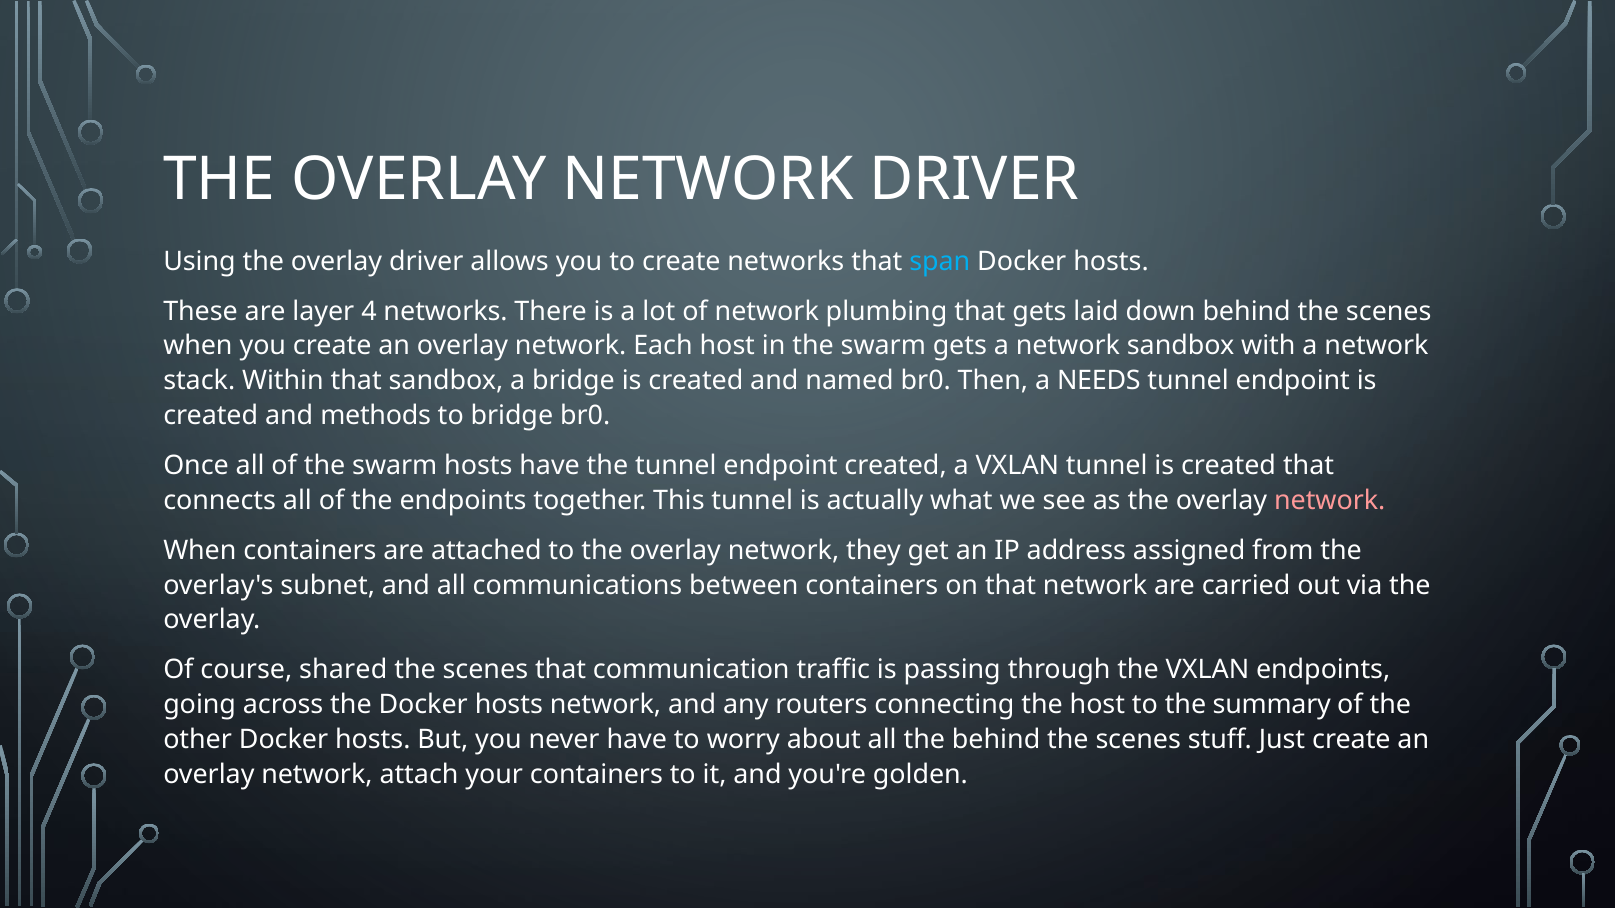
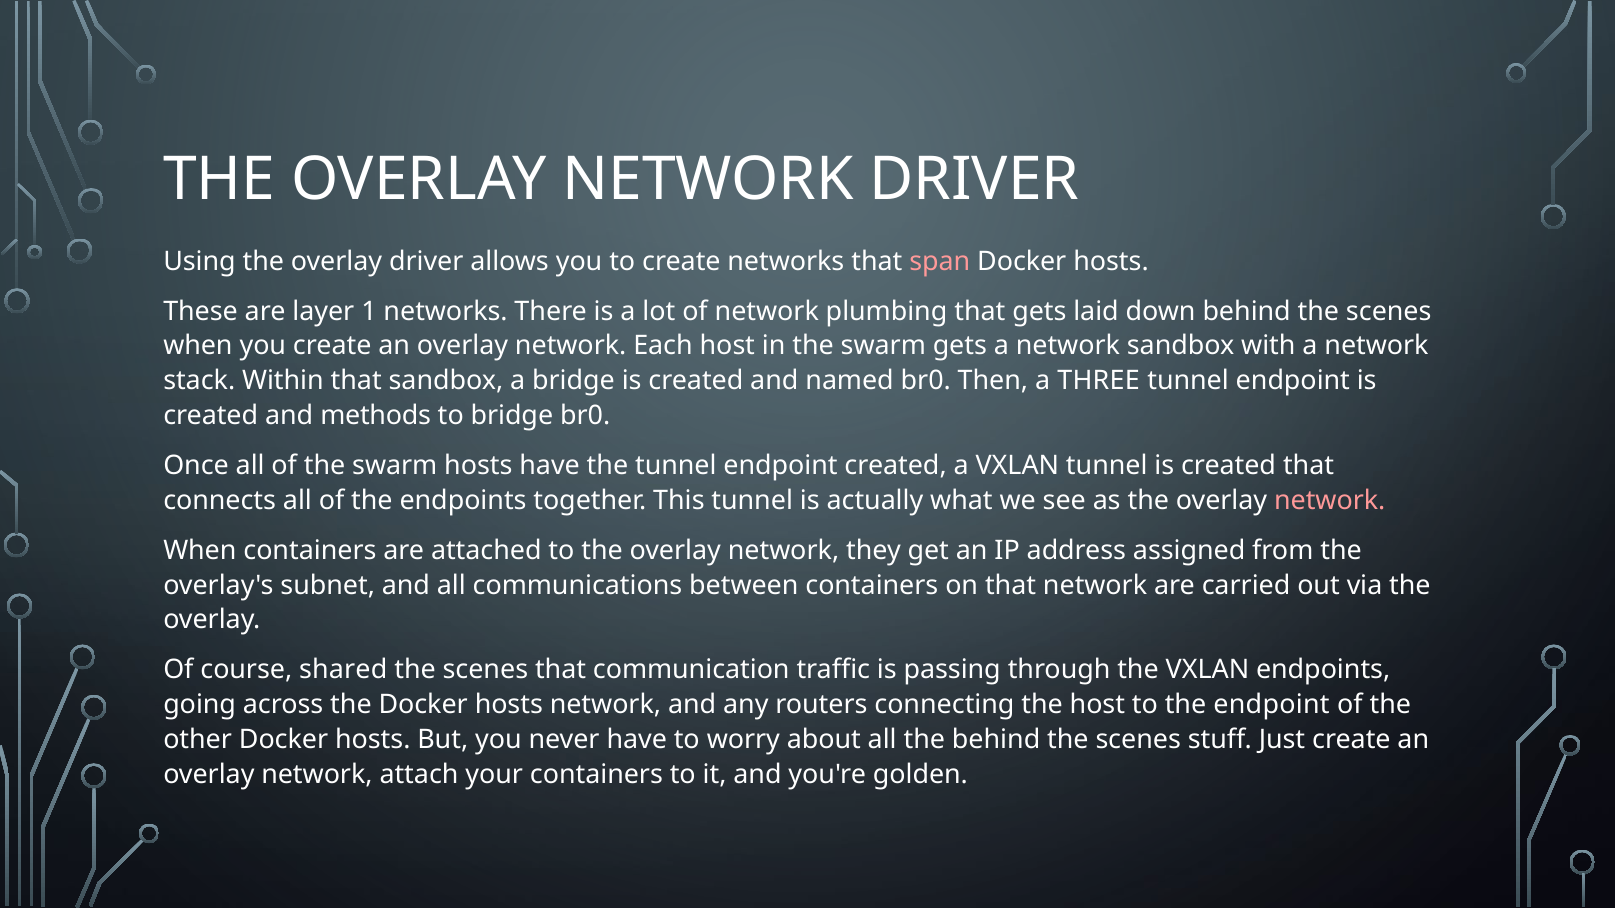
span colour: light blue -> pink
4: 4 -> 1
NEEDS: NEEDS -> THREE
the summary: summary -> endpoint
